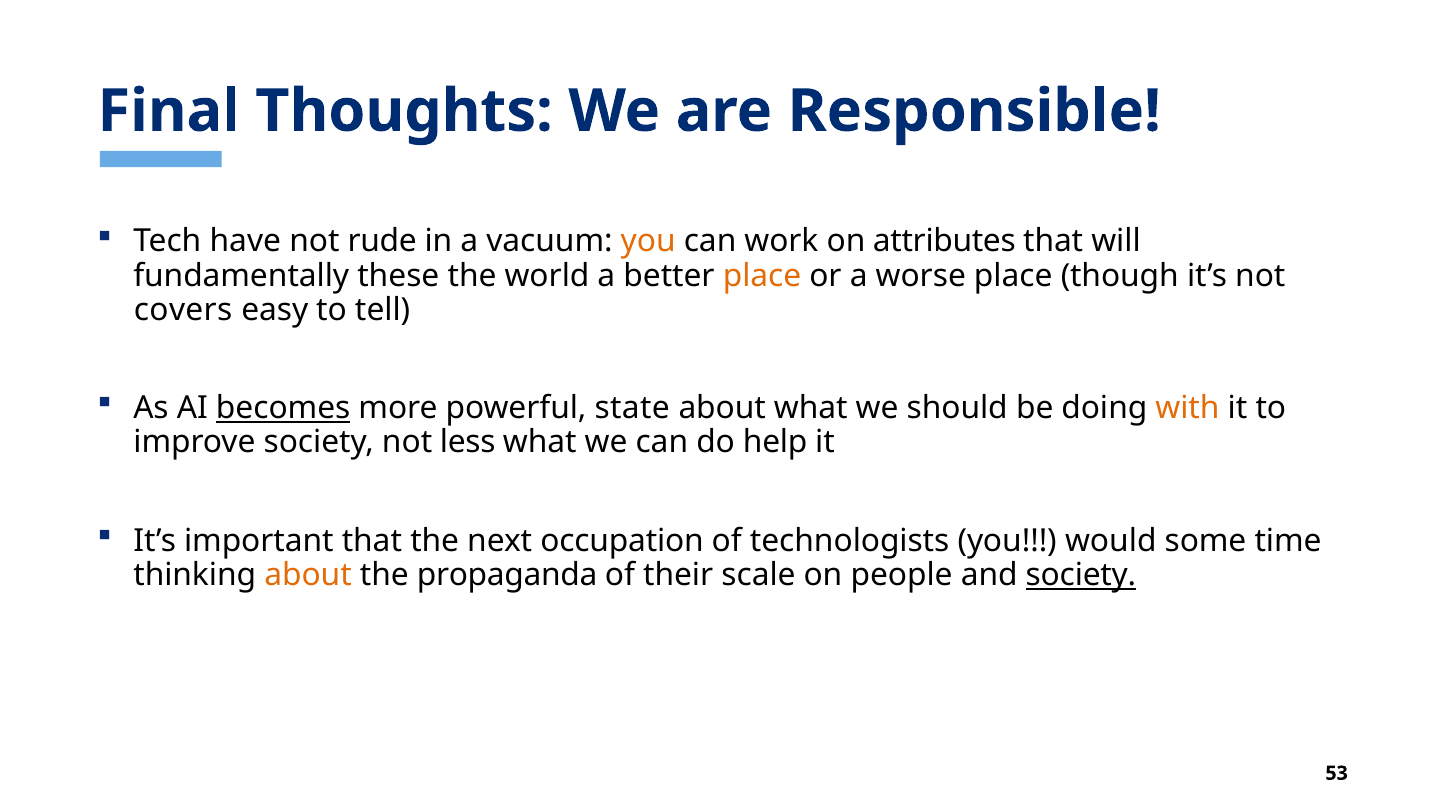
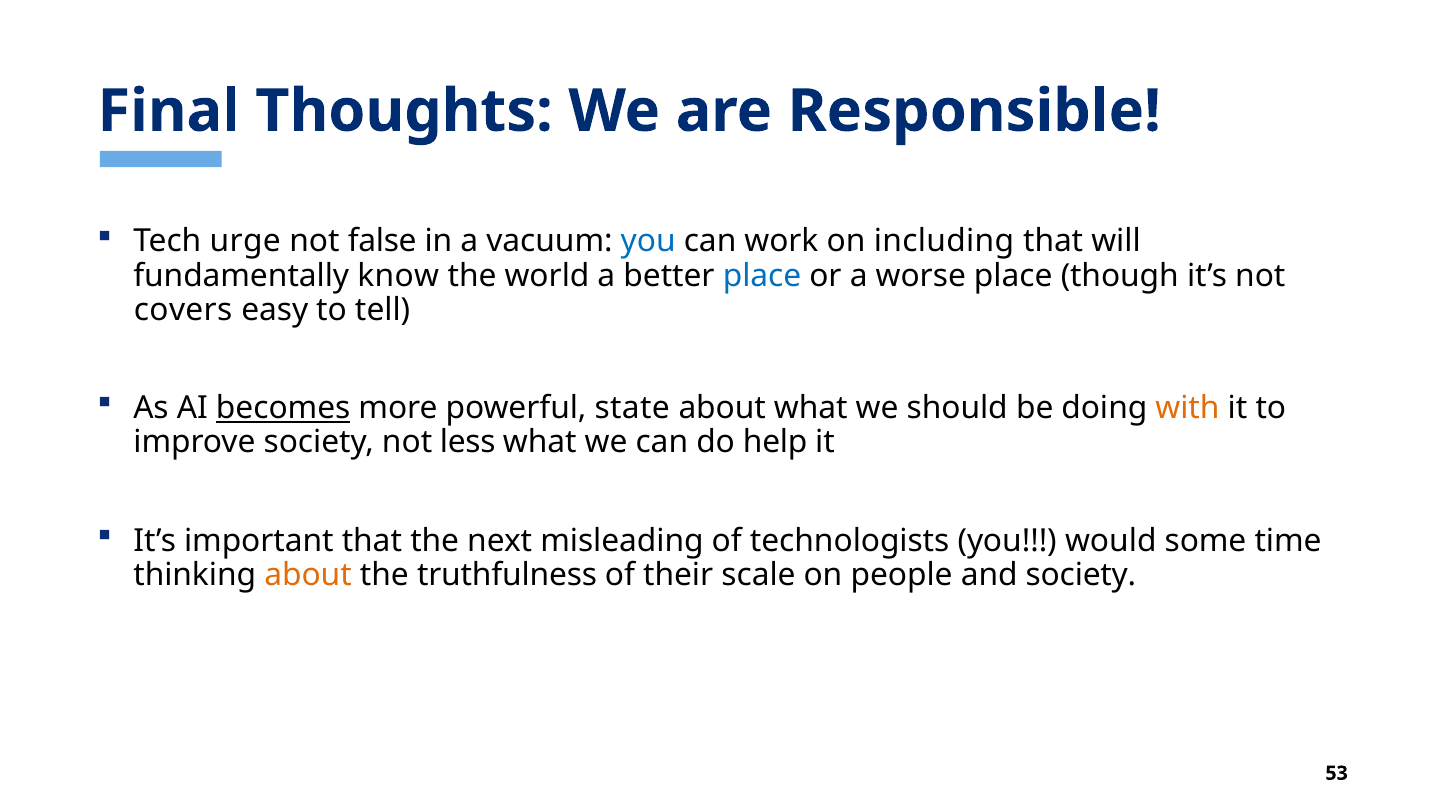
have: have -> urge
rude: rude -> false
you at (648, 241) colour: orange -> blue
attributes: attributes -> including
these: these -> know
place at (762, 276) colour: orange -> blue
occupation: occupation -> misleading
propaganda: propaganda -> truthfulness
society at (1081, 575) underline: present -> none
